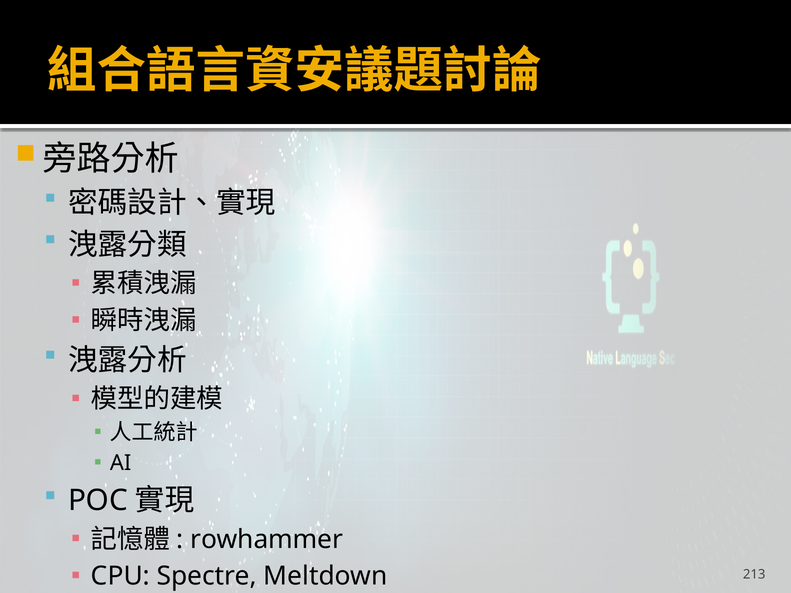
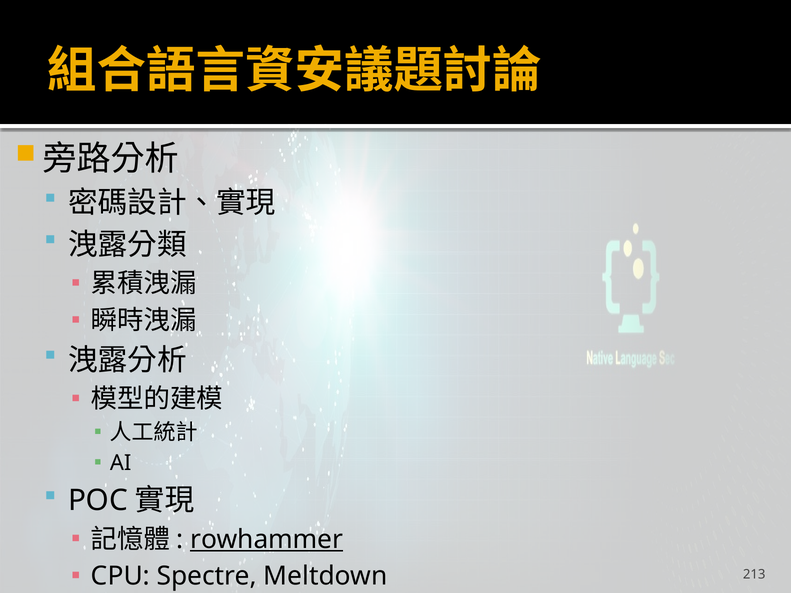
rowhammer underline: none -> present
